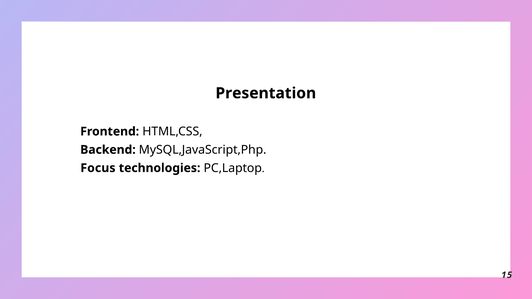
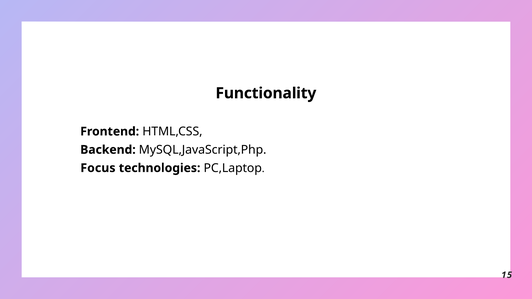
Presentation: Presentation -> Functionality
